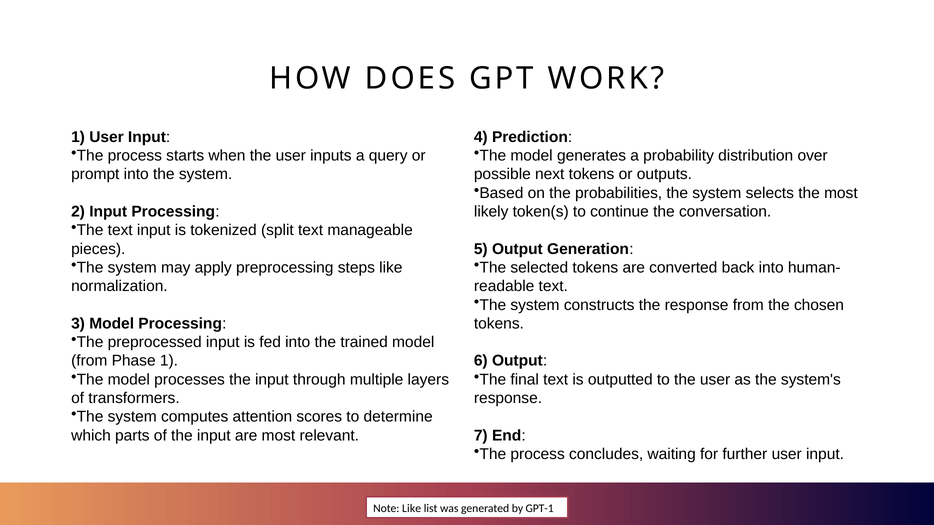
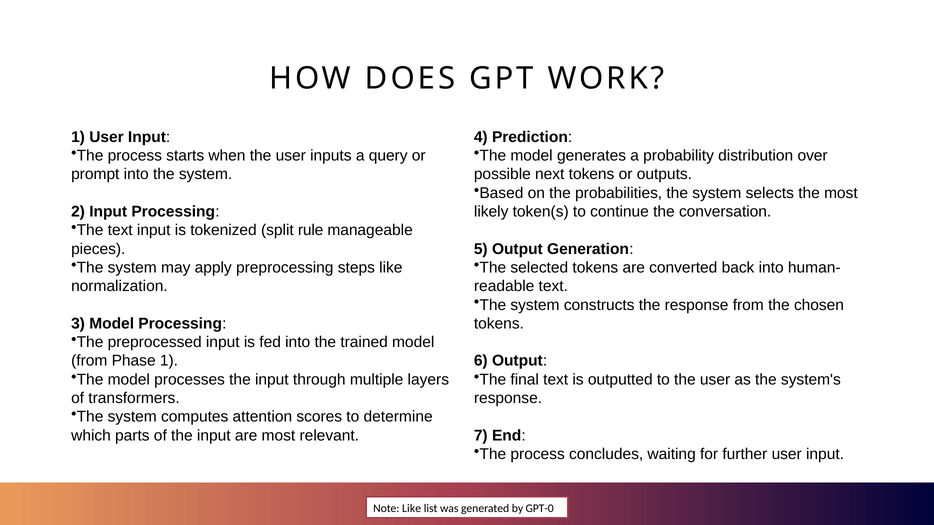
split text: text -> rule
GPT-1: GPT-1 -> GPT-0
